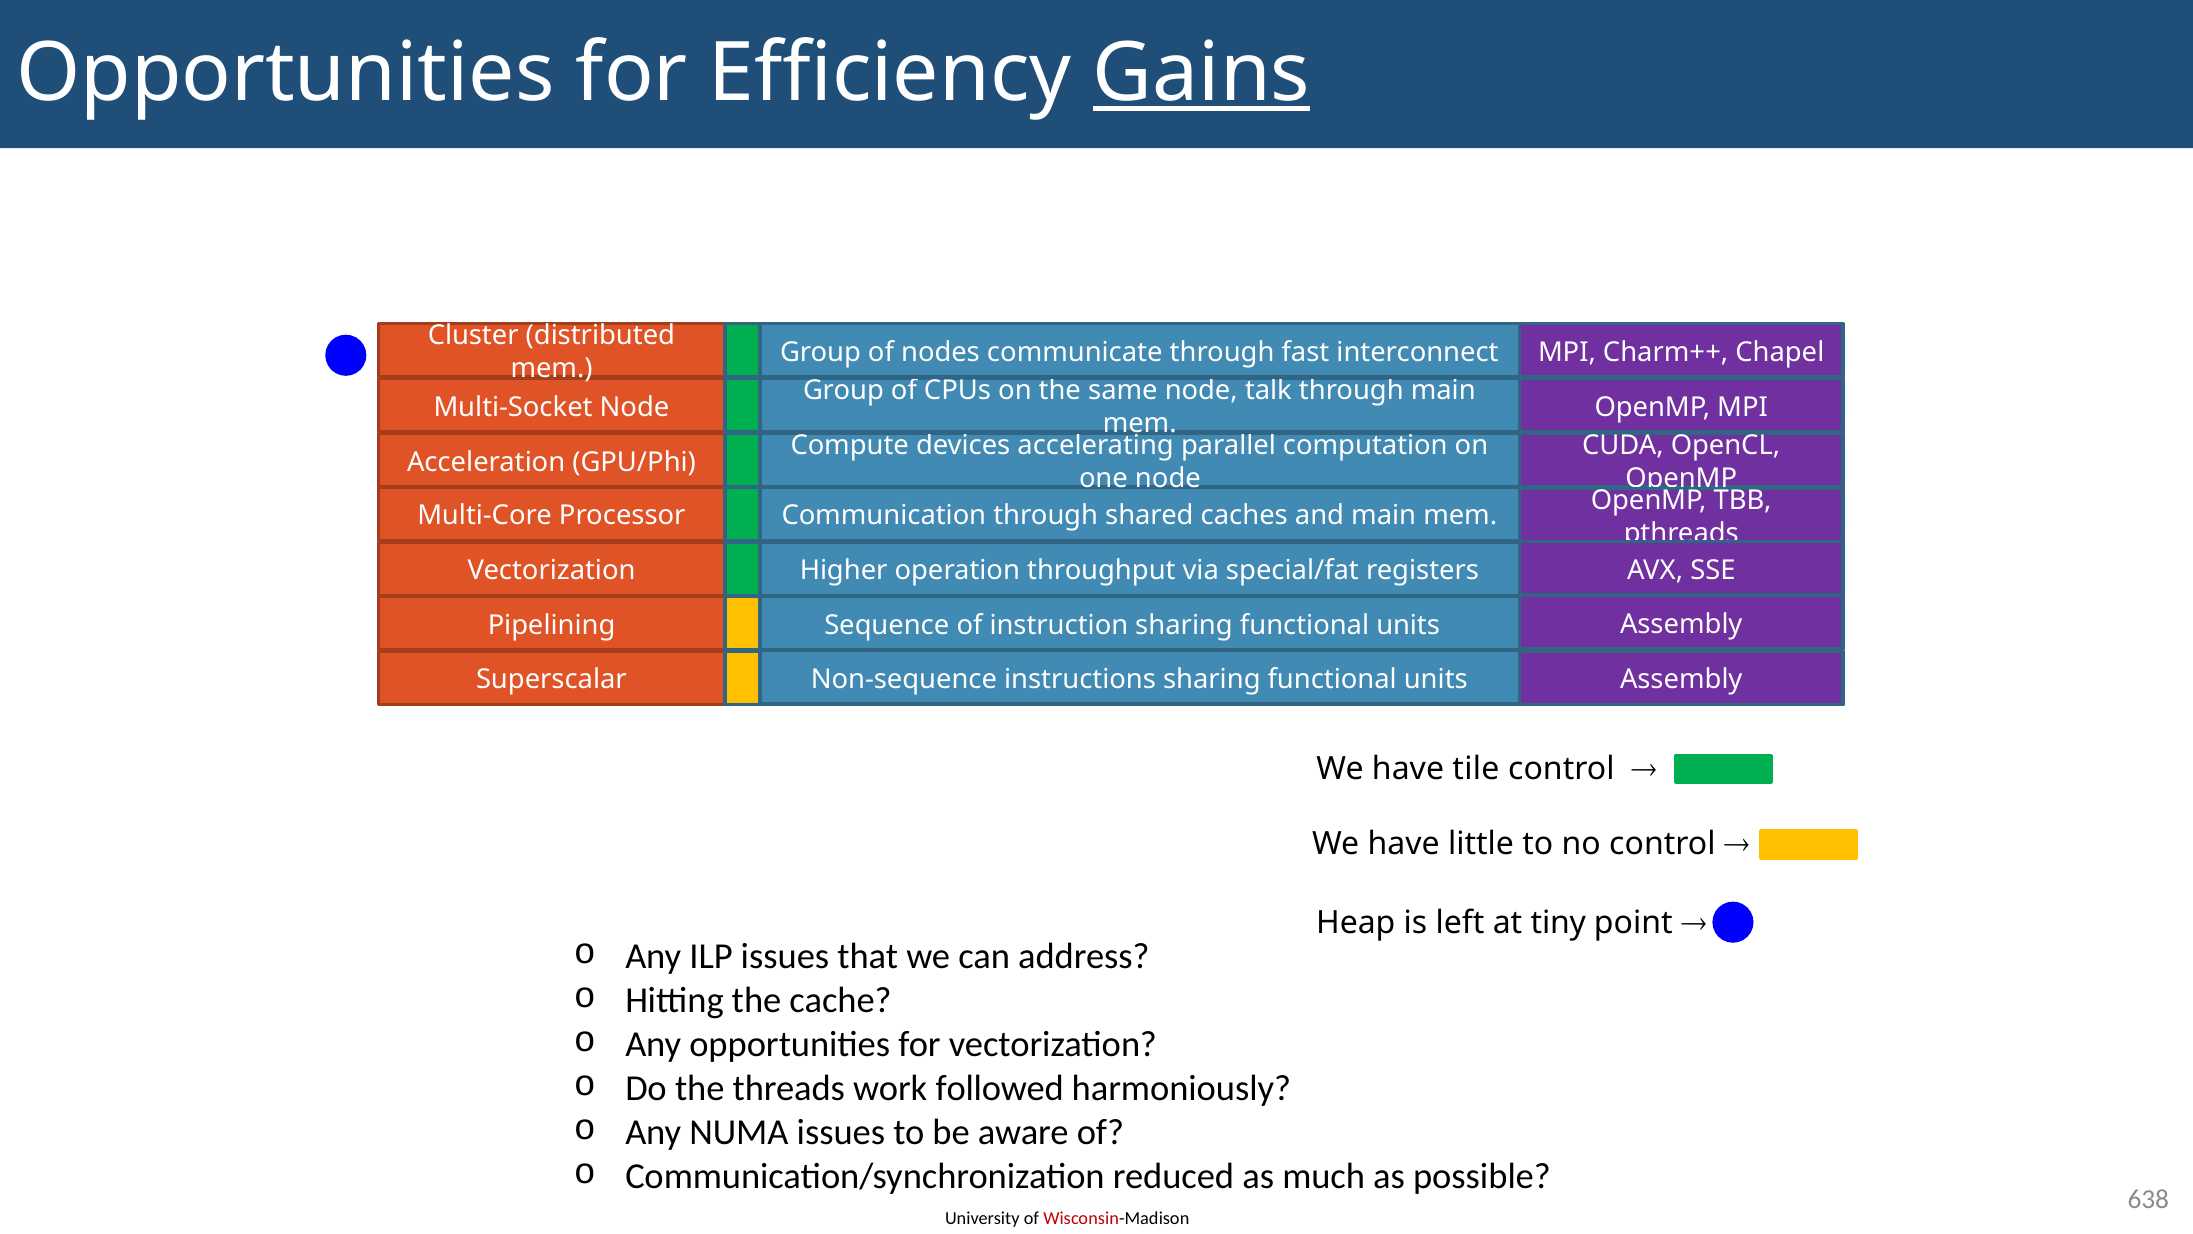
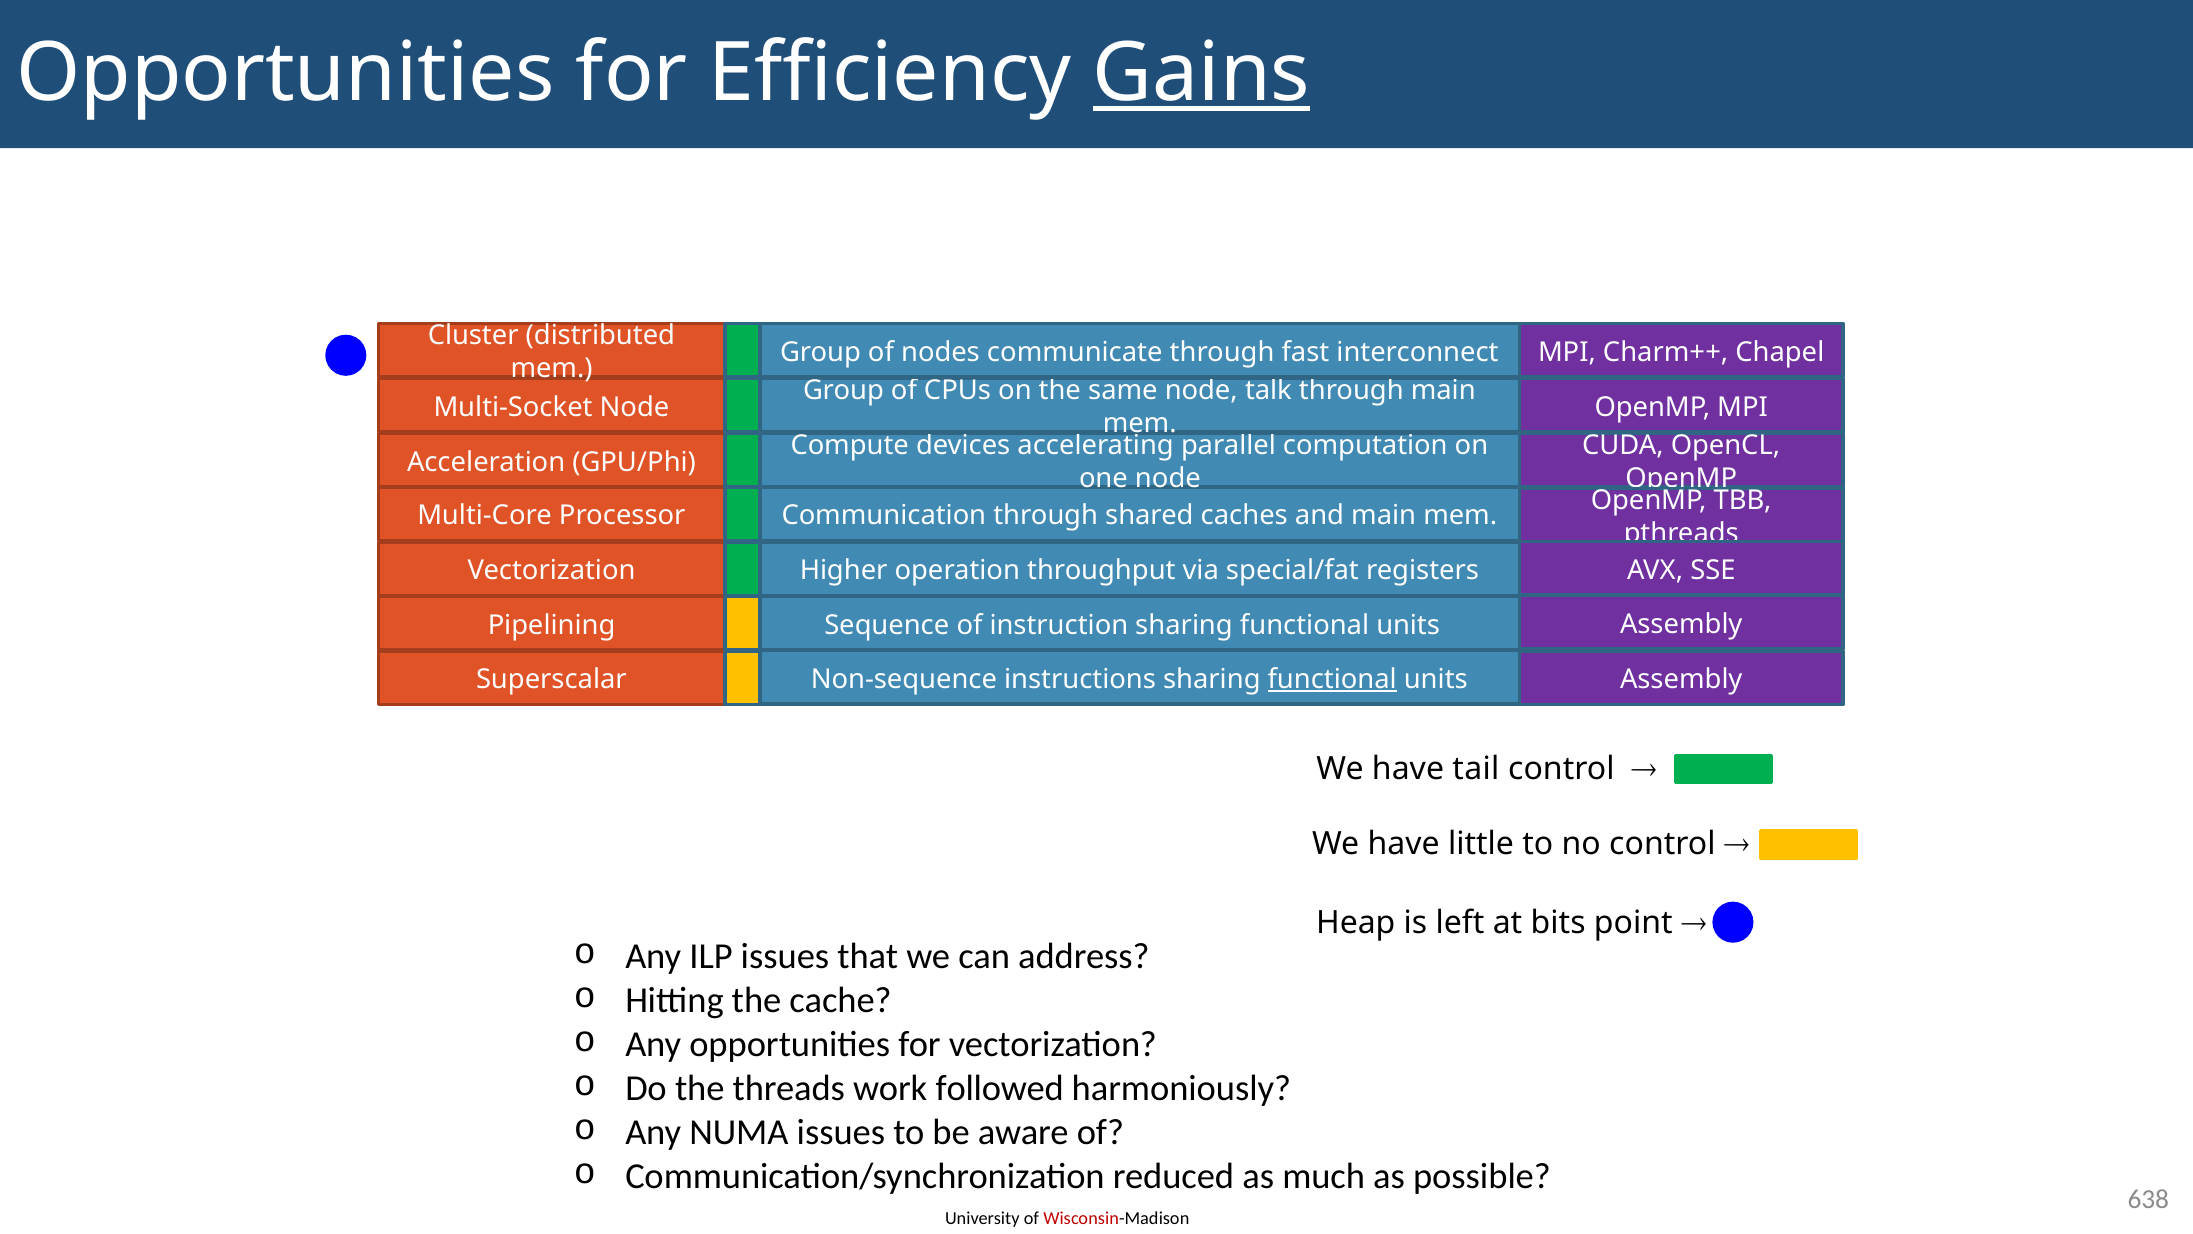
functional at (1332, 679) underline: none -> present
tile: tile -> tail
tiny: tiny -> bits
